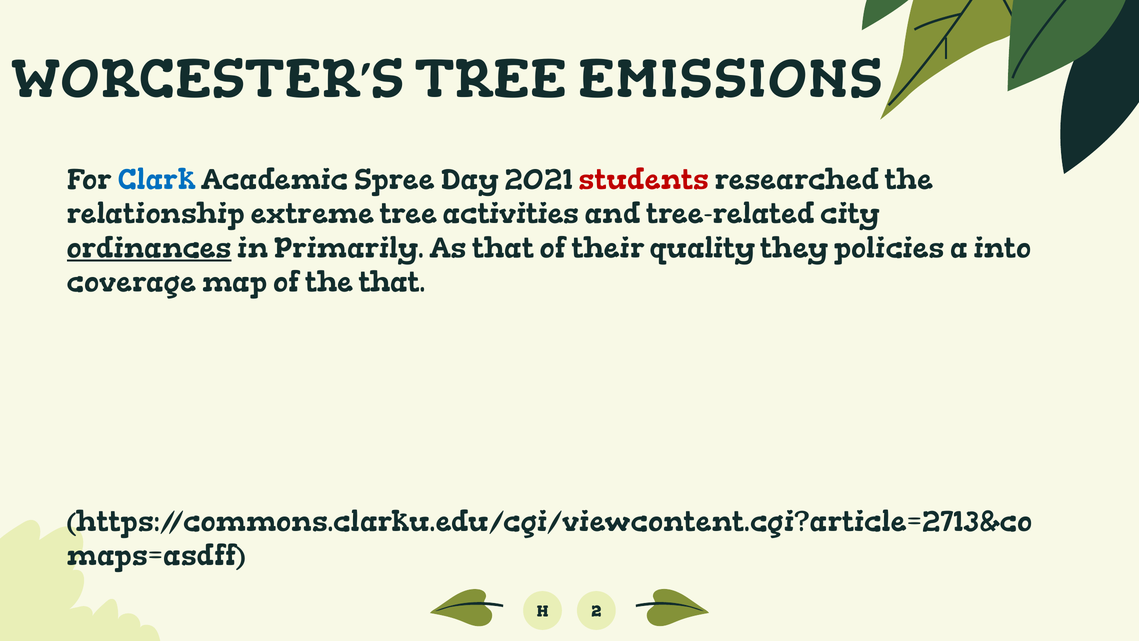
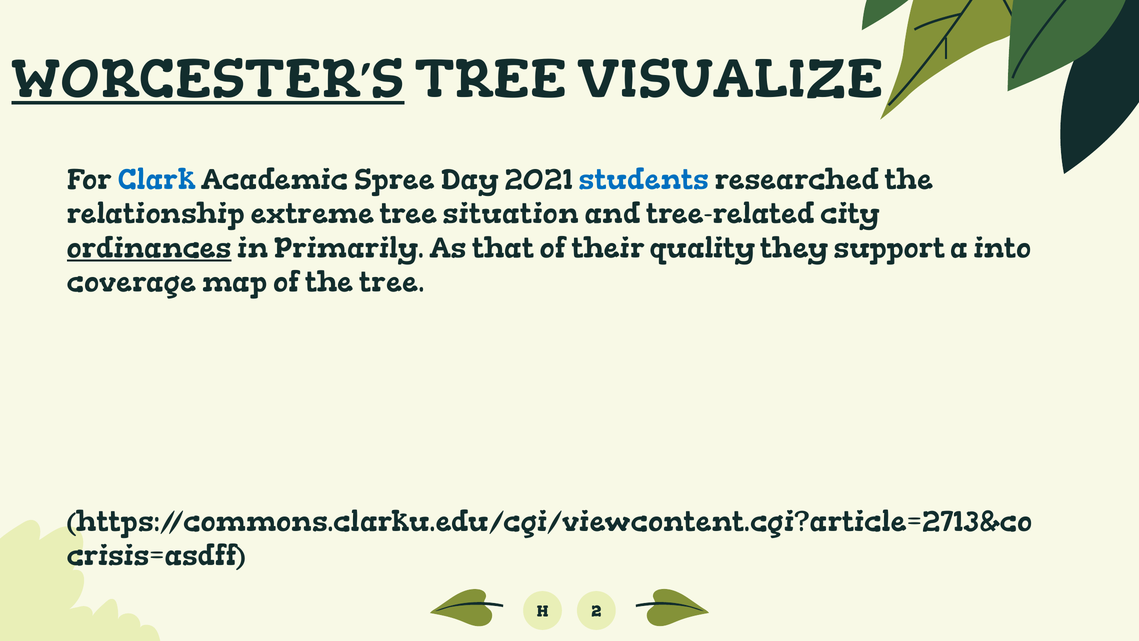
WORCESTER’S underline: none -> present
EMISSIONS: EMISSIONS -> VISUALIZE
students colour: red -> blue
activities: activities -> situation
policies: policies -> support
the that: that -> tree
maps=asdff: maps=asdff -> crisis=asdff
